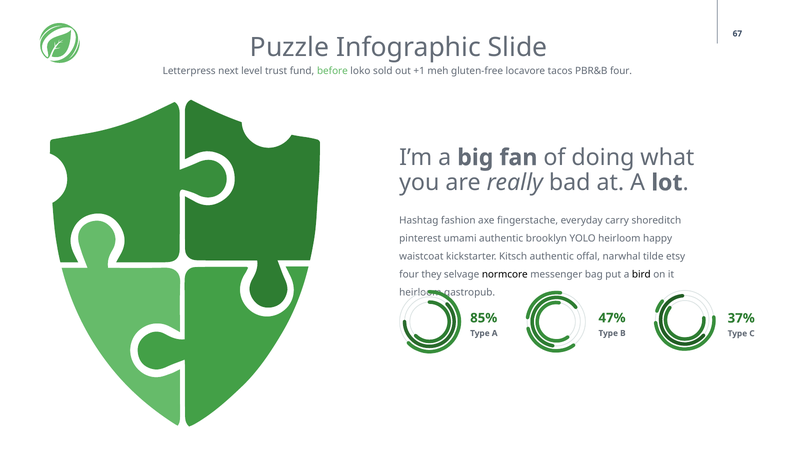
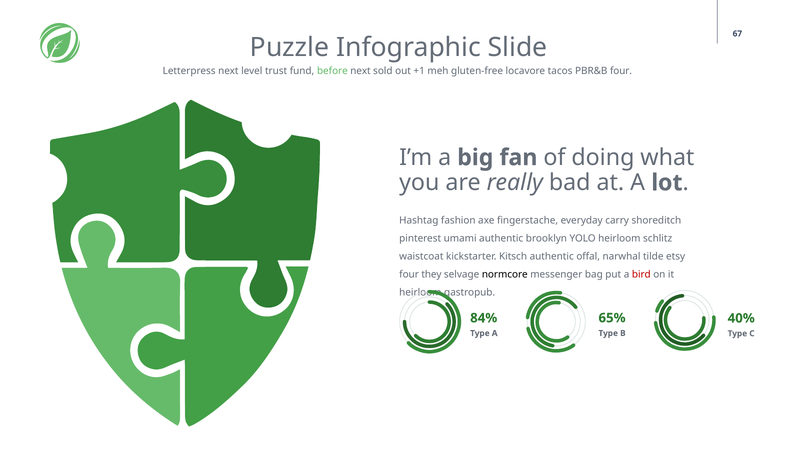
before loko: loko -> next
happy: happy -> schlitz
bird colour: black -> red
47%: 47% -> 65%
85%: 85% -> 84%
37%: 37% -> 40%
